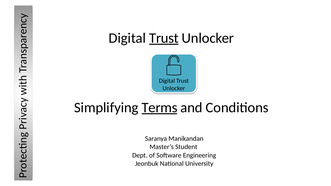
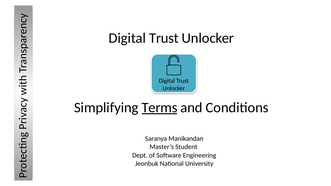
Trust at (164, 38) underline: present -> none
